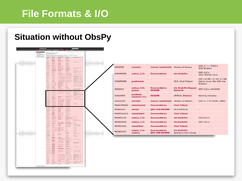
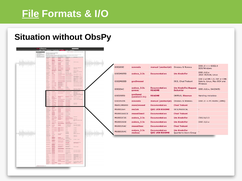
File underline: none -> present
